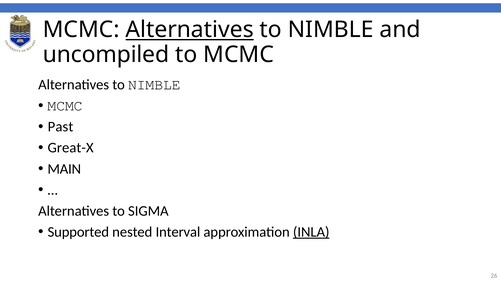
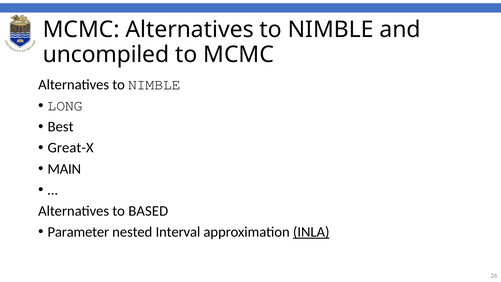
Alternatives at (190, 30) underline: present -> none
MCMC at (65, 106): MCMC -> LONG
Past: Past -> Best
SIGMA: SIGMA -> BASED
Supported: Supported -> Parameter
